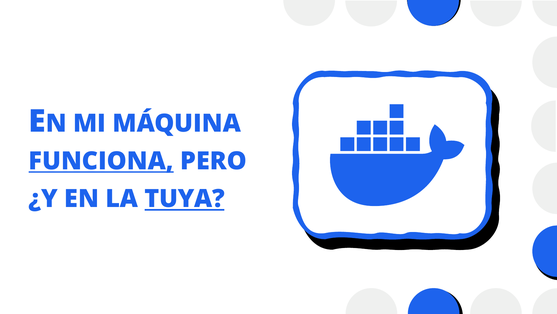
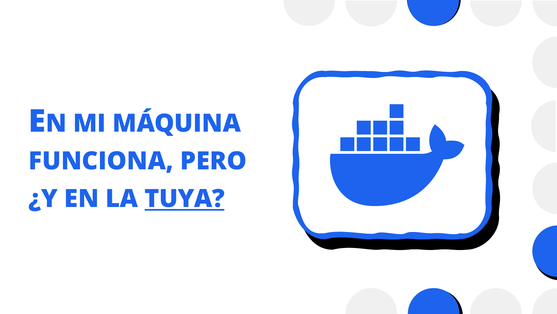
FUNCIONA underline: present -> none
